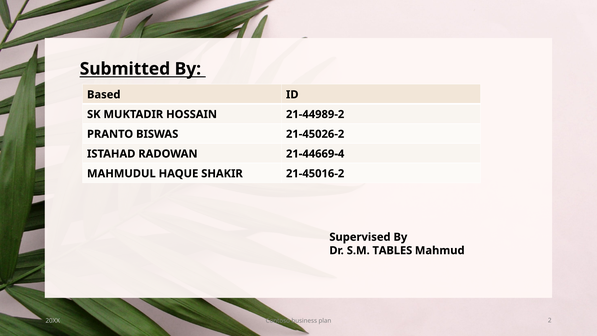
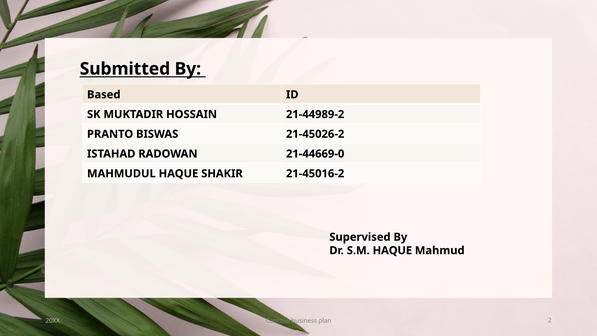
21-44669-4: 21-44669-4 -> 21-44669-0
S.M TABLES: TABLES -> HAQUE
